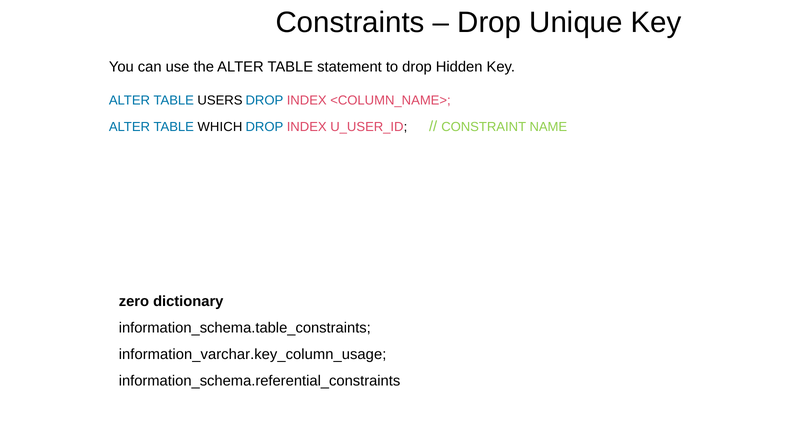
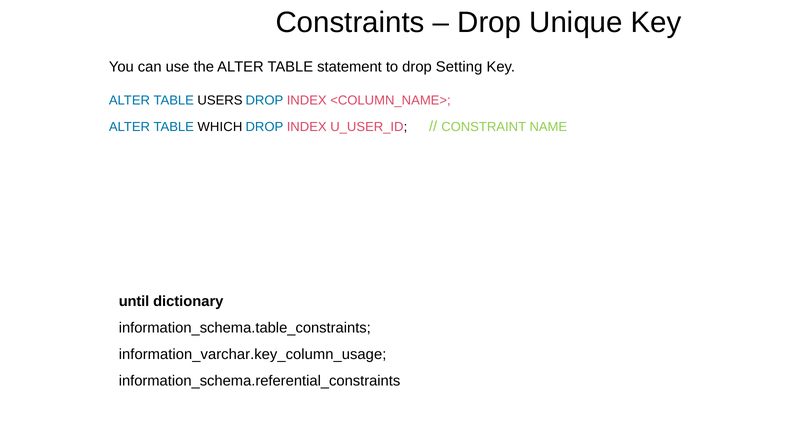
Hidden: Hidden -> Setting
zero: zero -> until
